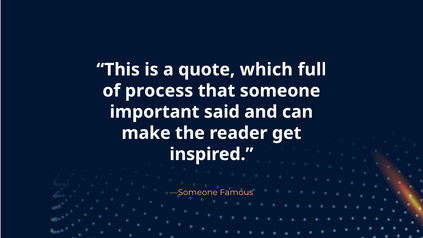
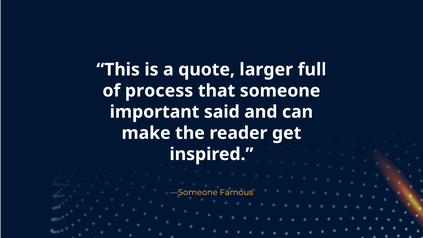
which: which -> larger
